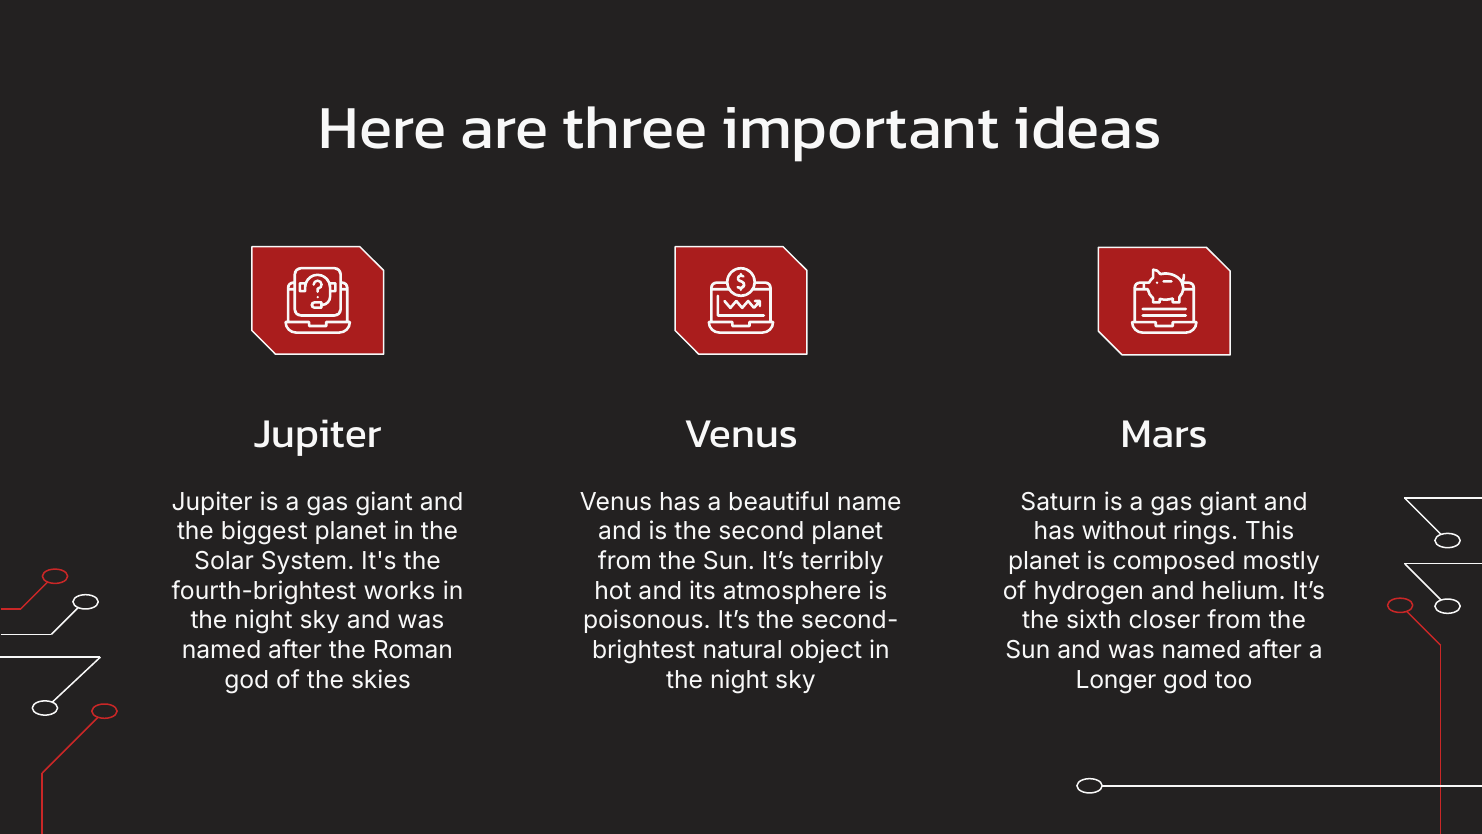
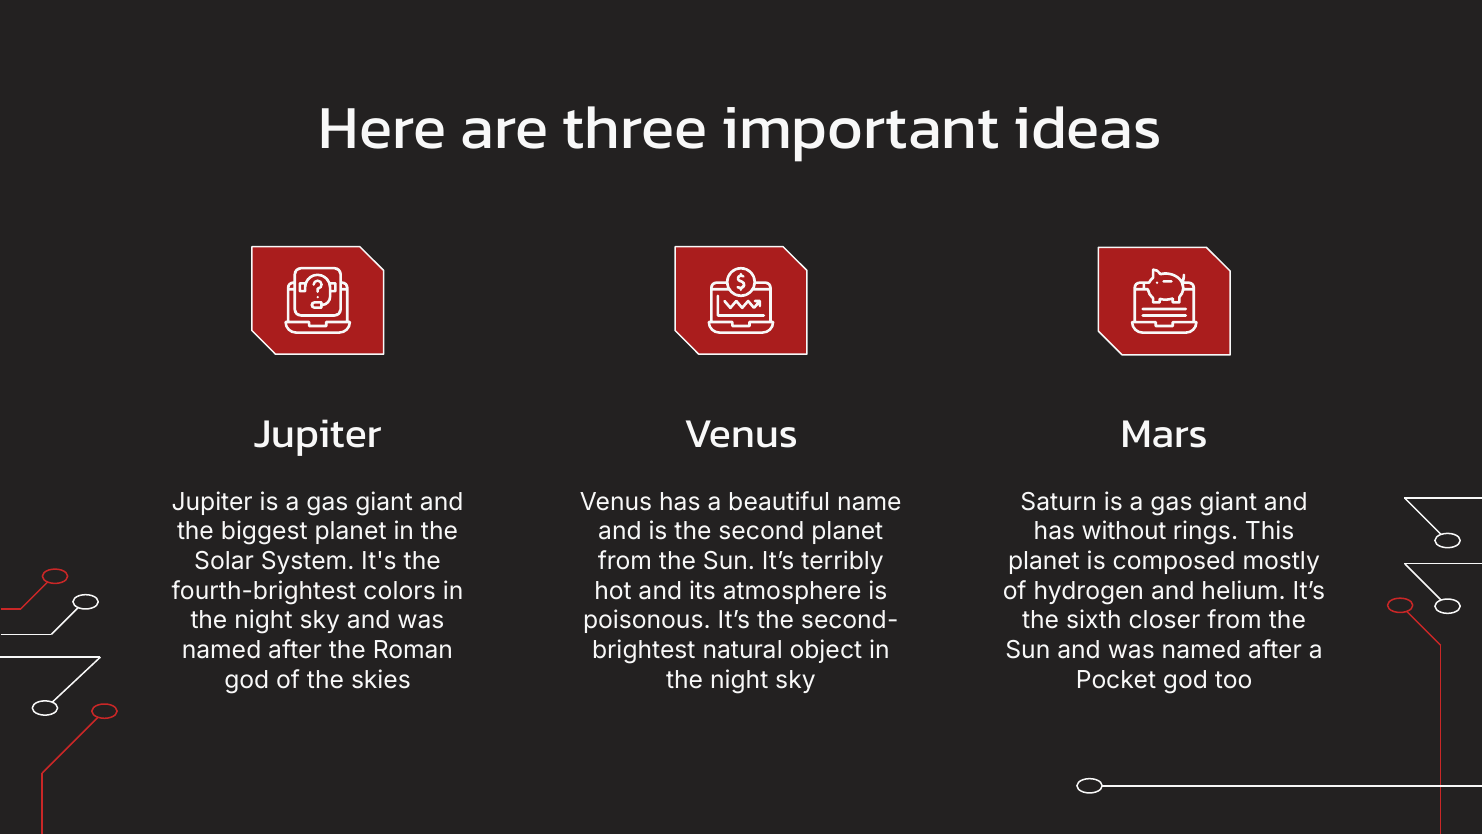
works: works -> colors
Longer: Longer -> Pocket
